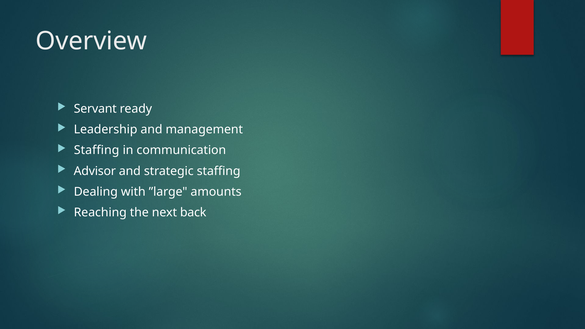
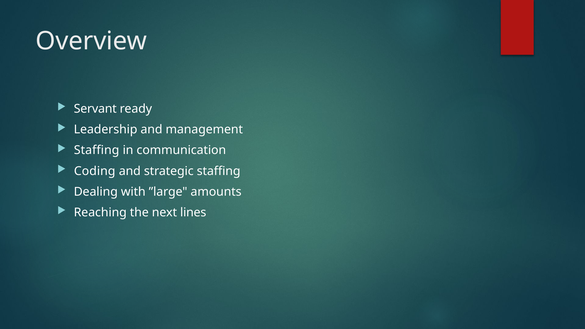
Advisor: Advisor -> Coding
back: back -> lines
